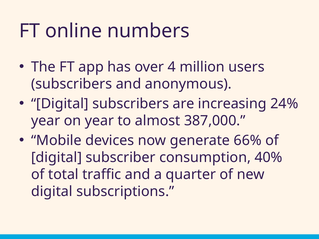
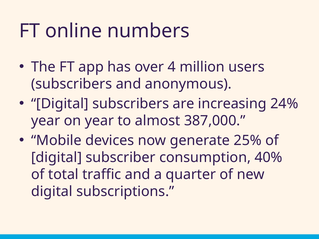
66%: 66% -> 25%
